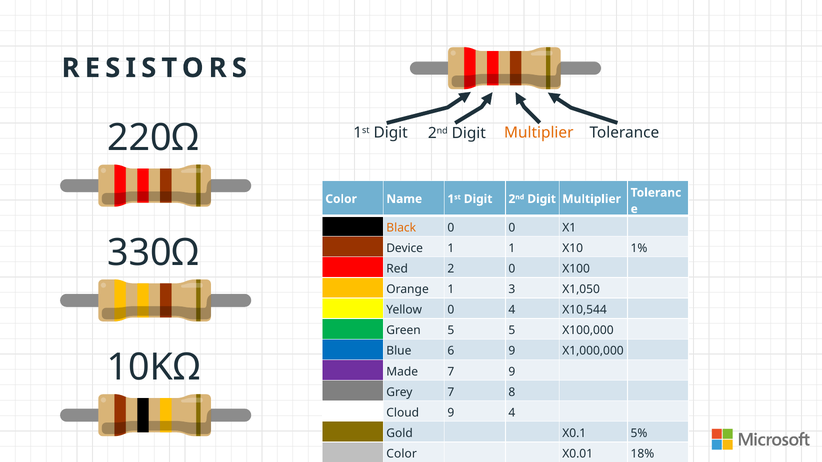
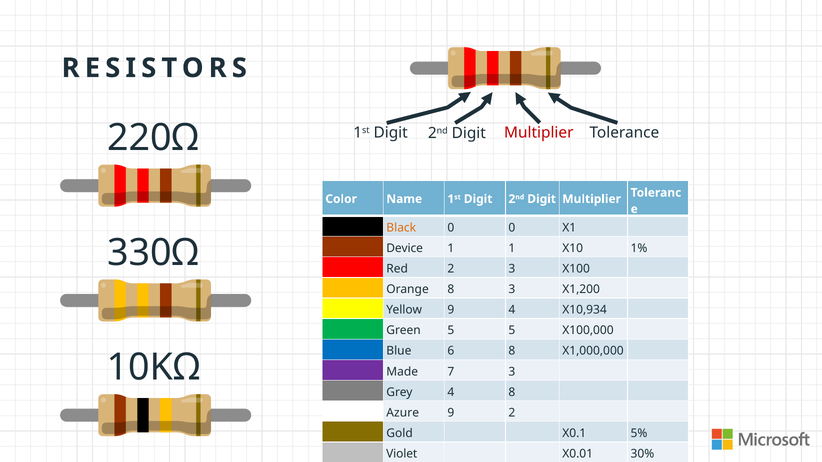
Multiplier at (539, 133) colour: orange -> red
2 0: 0 -> 3
Orange 1: 1 -> 8
X1,050: X1,050 -> X1,200
Yellow 0: 0 -> 9
X10,544: X10,544 -> X10,934
6 9: 9 -> 8
7 9: 9 -> 3
Grey 7: 7 -> 4
Cloud: Cloud -> Azure
9 4: 4 -> 2
Color at (402, 454): Color -> Violet
18%: 18% -> 30%
